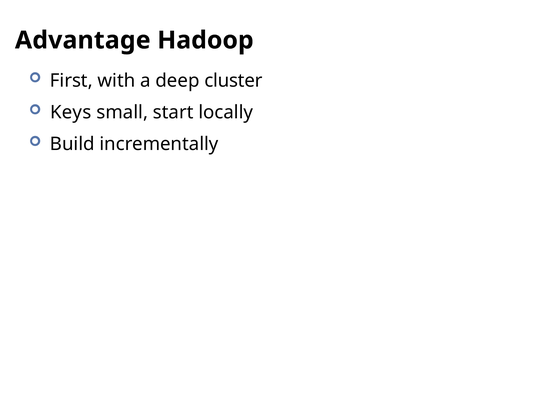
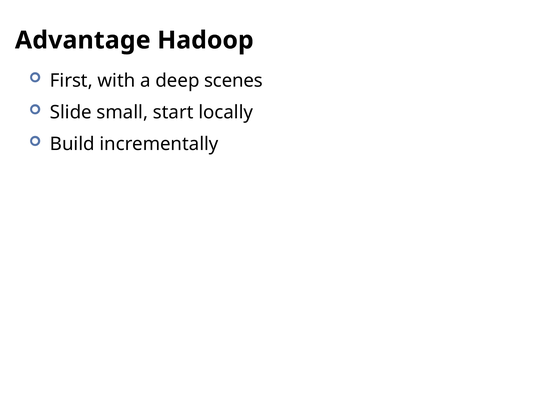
cluster: cluster -> scenes
Keys: Keys -> Slide
